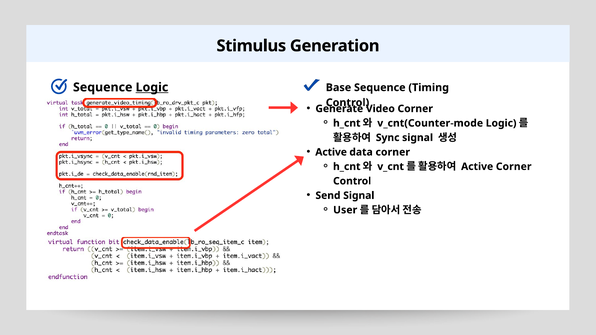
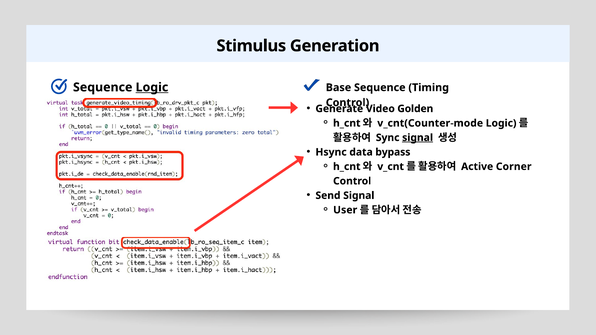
Video Corner: Corner -> Golden
signal at (418, 138) underline: none -> present
Active at (331, 152): Active -> Hsync
data corner: corner -> bypass
